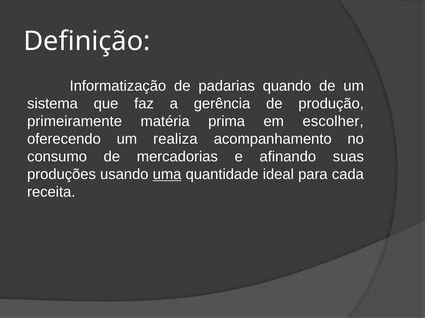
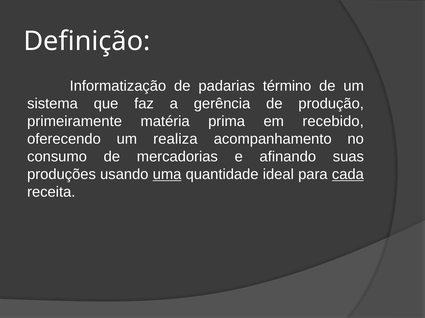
quando: quando -> término
escolher: escolher -> recebido
cada underline: none -> present
